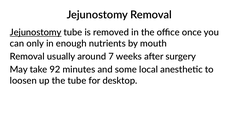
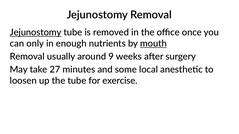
mouth underline: none -> present
7: 7 -> 9
92: 92 -> 27
desktop: desktop -> exercise
